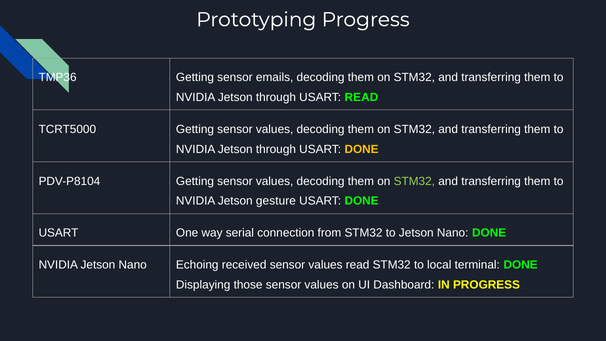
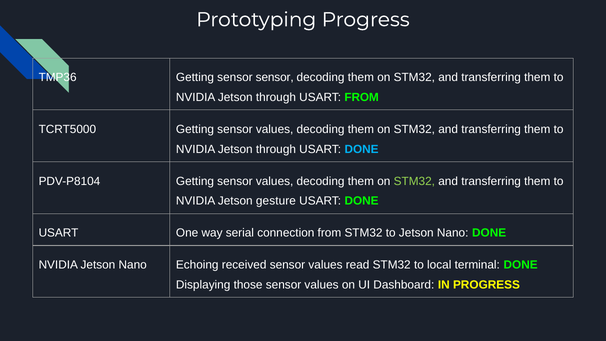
sensor emails: emails -> sensor
USART READ: READ -> FROM
DONE at (362, 149) colour: yellow -> light blue
